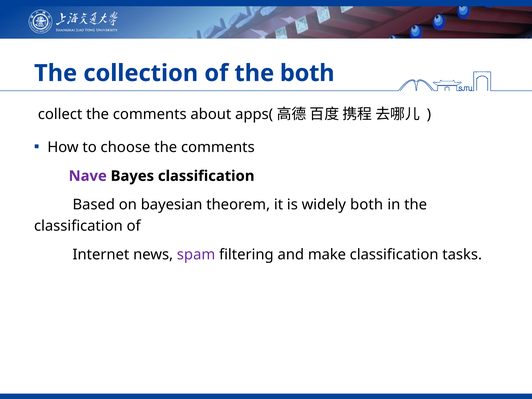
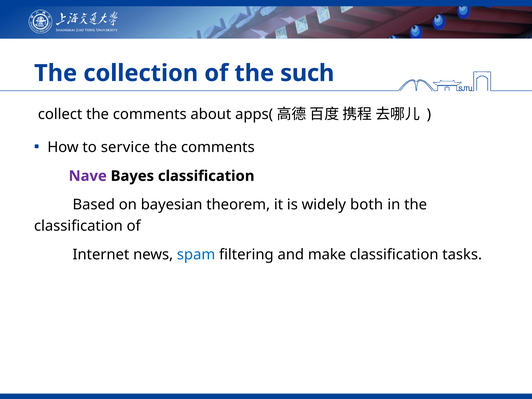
the both: both -> such
choose: choose -> service
spam colour: purple -> blue
